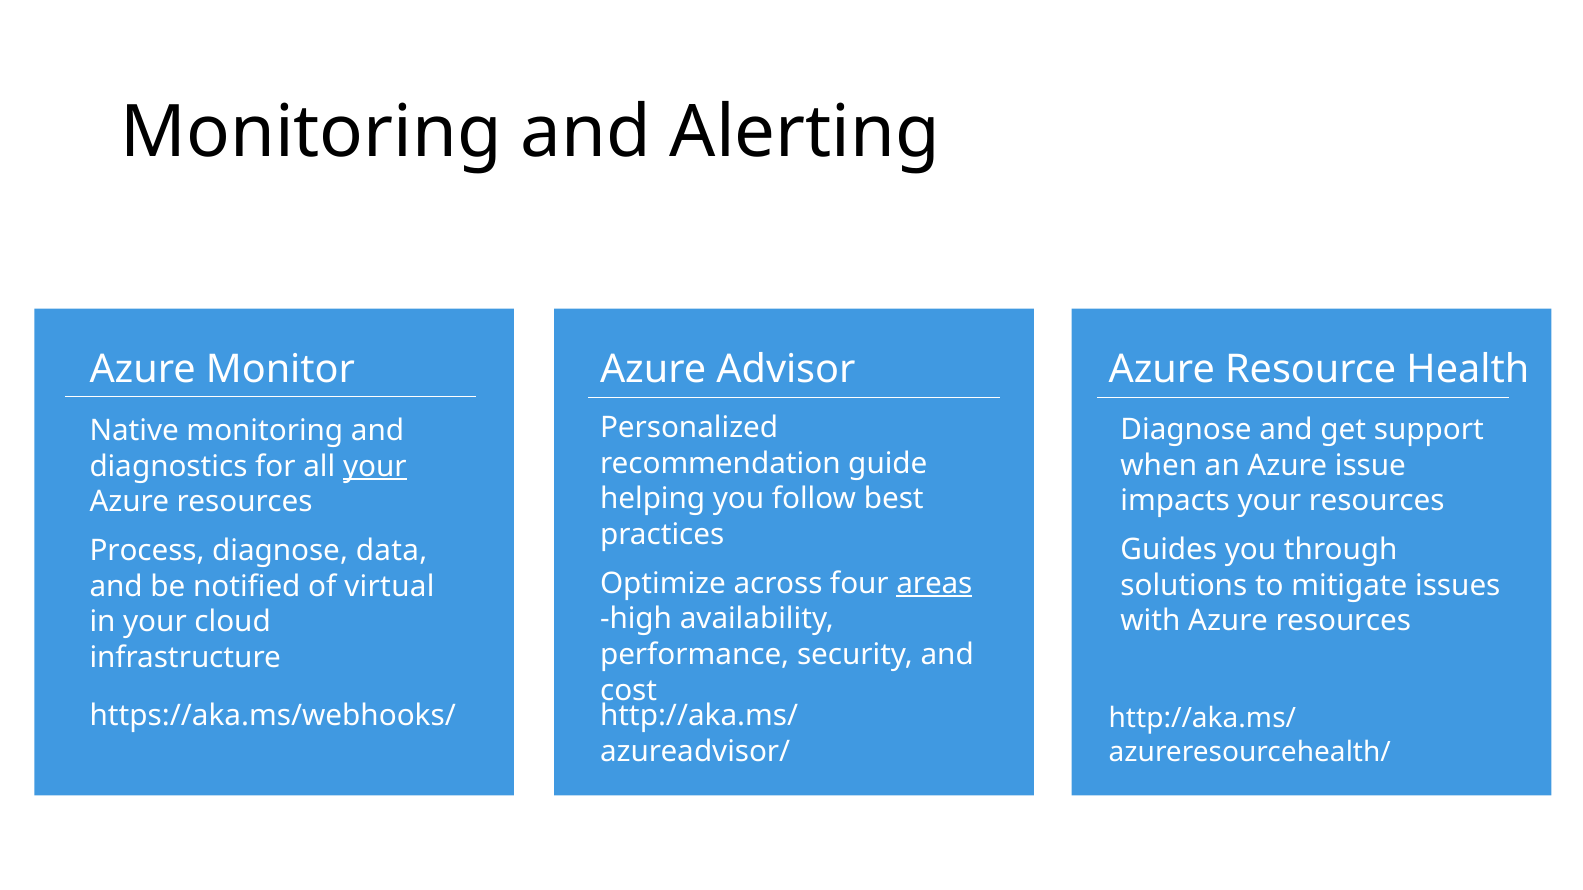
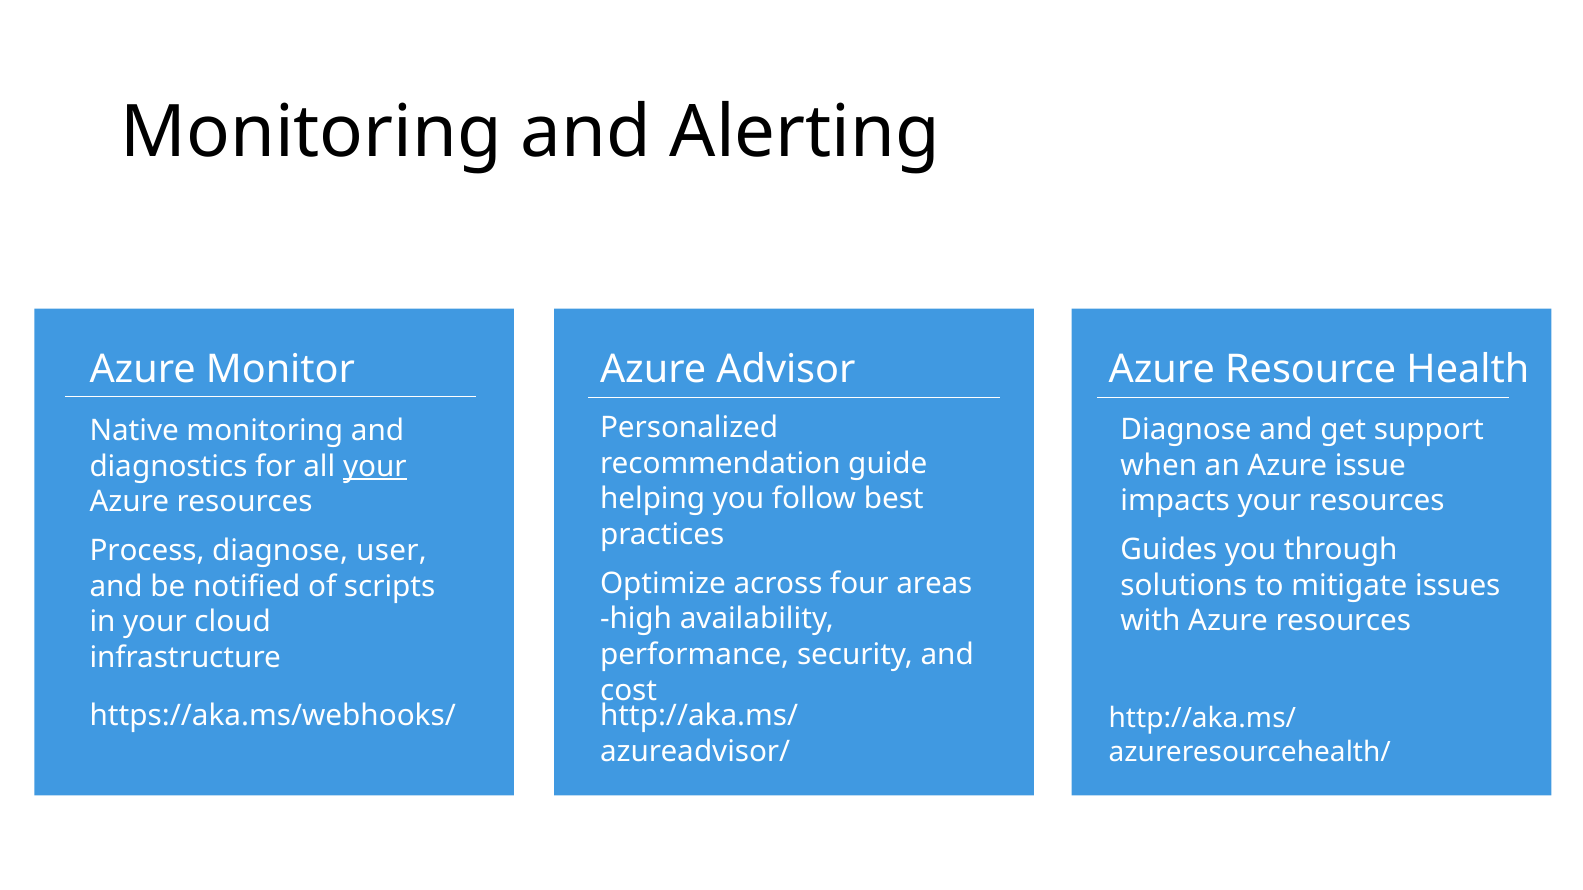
data: data -> user
areas underline: present -> none
virtual: virtual -> scripts
